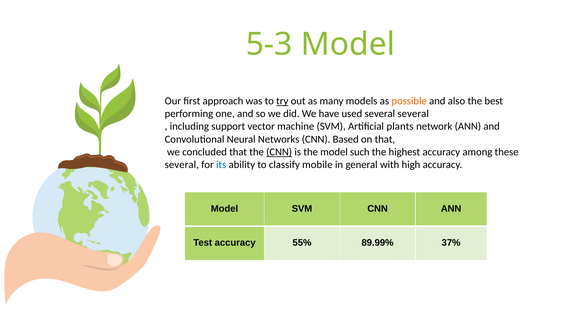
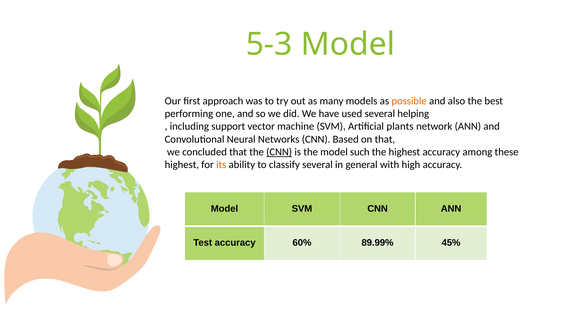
try underline: present -> none
several several: several -> helping
several at (182, 165): several -> highest
its colour: blue -> orange
classify mobile: mobile -> several
55%: 55% -> 60%
37%: 37% -> 45%
